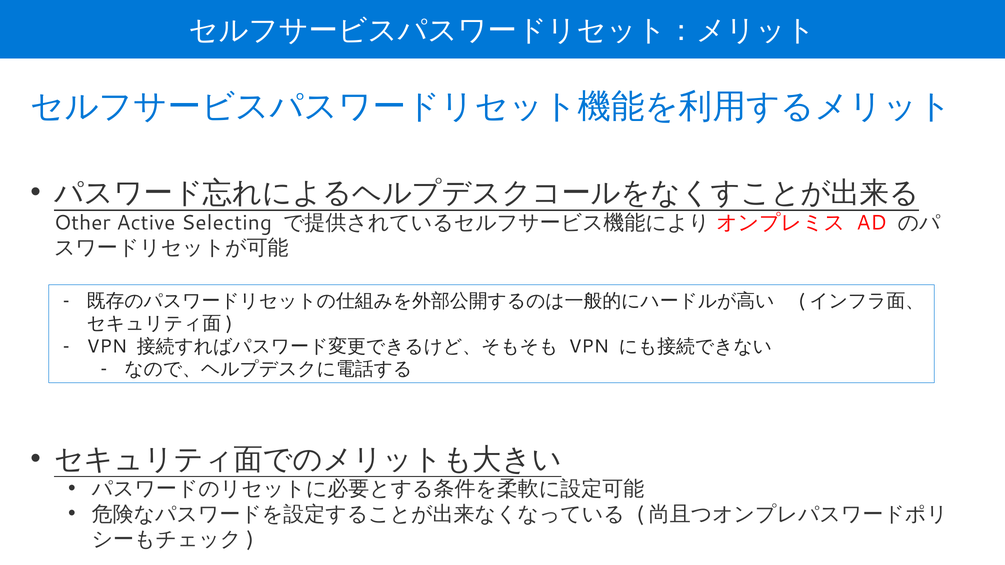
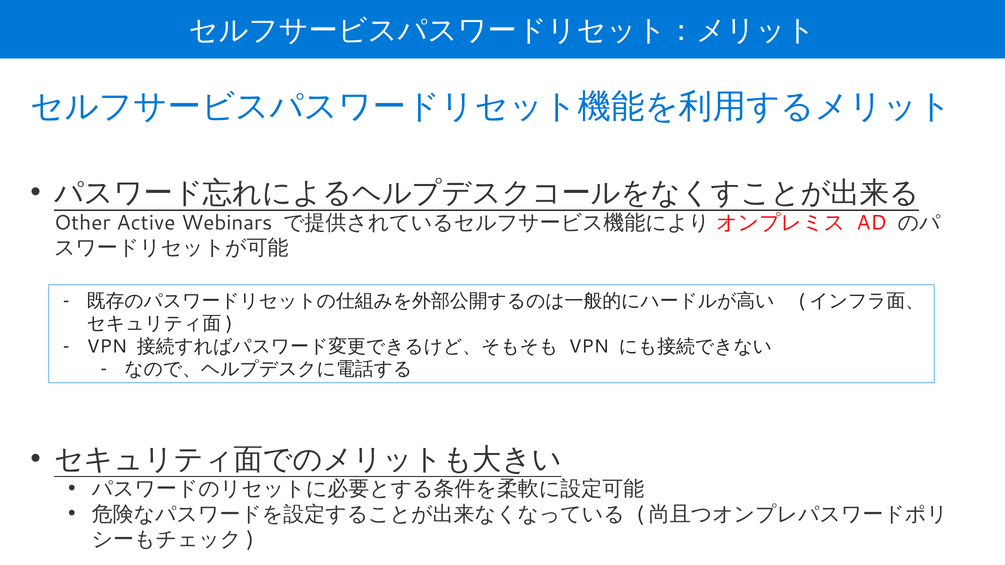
Selecting: Selecting -> Webinars
